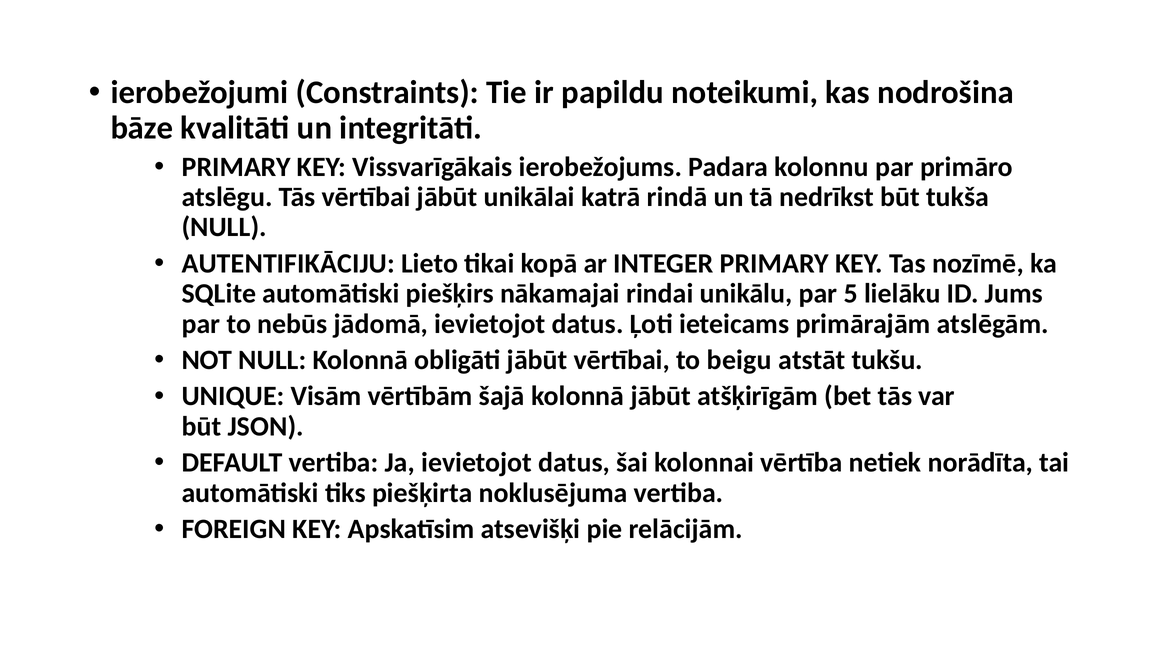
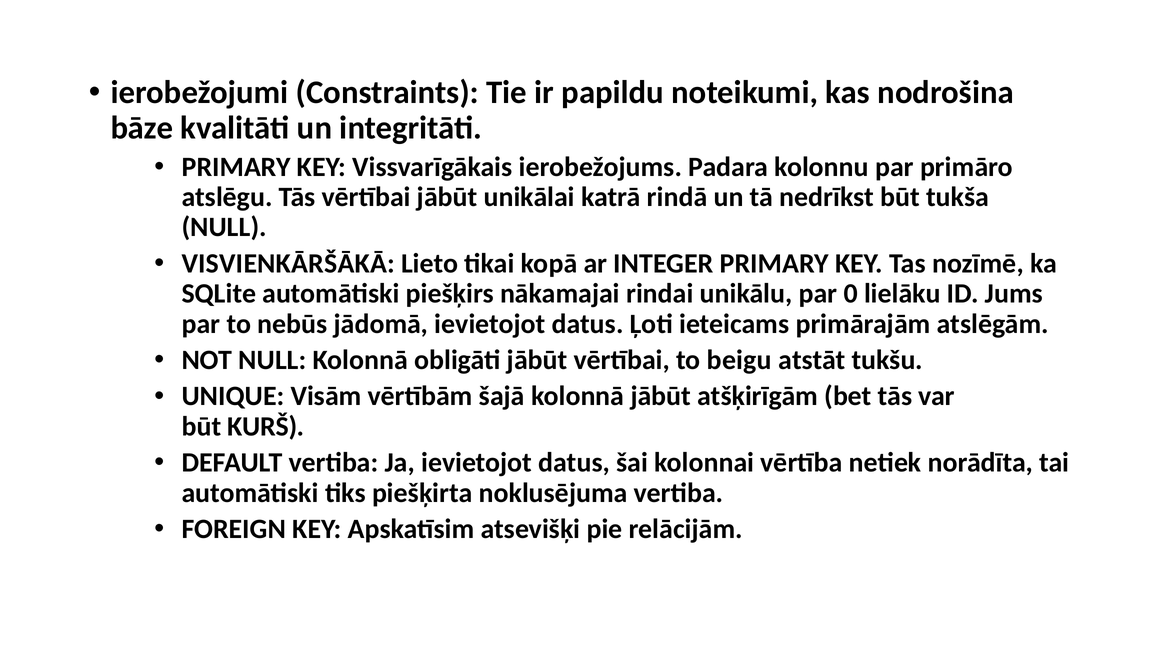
AUTENTIFIKĀCIJU: AUTENTIFIKĀCIJU -> VISVIENKĀRŠĀKĀ
5: 5 -> 0
JSON: JSON -> KURŠ
